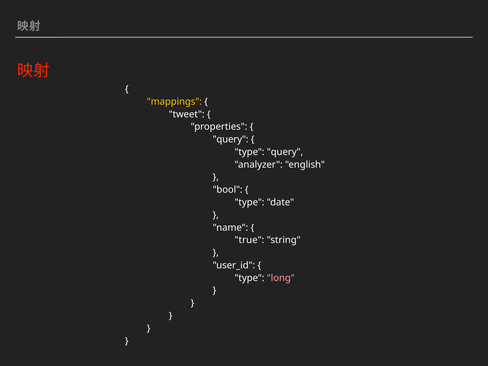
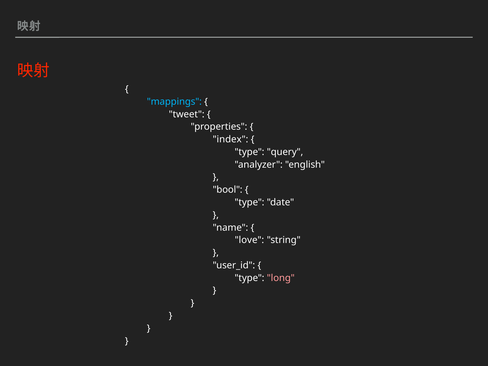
mappings colour: yellow -> light blue
query at (231, 139): query -> index
true: true -> love
